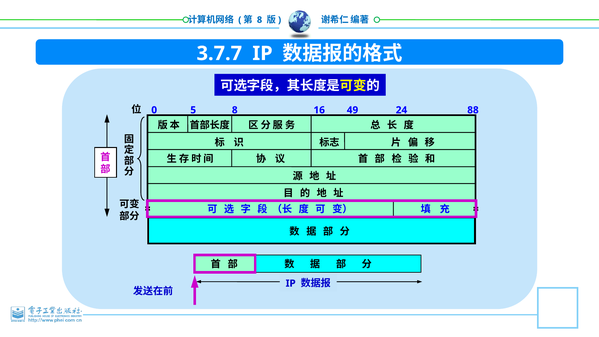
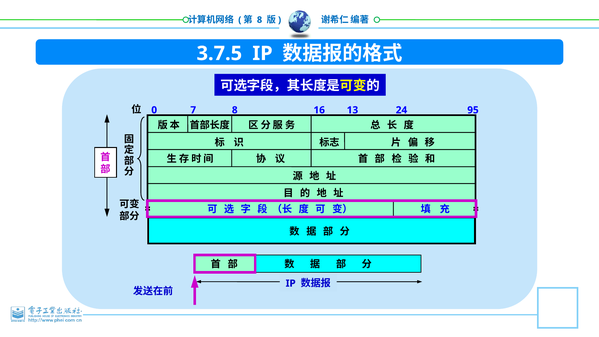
3.7.7: 3.7.7 -> 3.7.5
5: 5 -> 7
49: 49 -> 13
88: 88 -> 95
